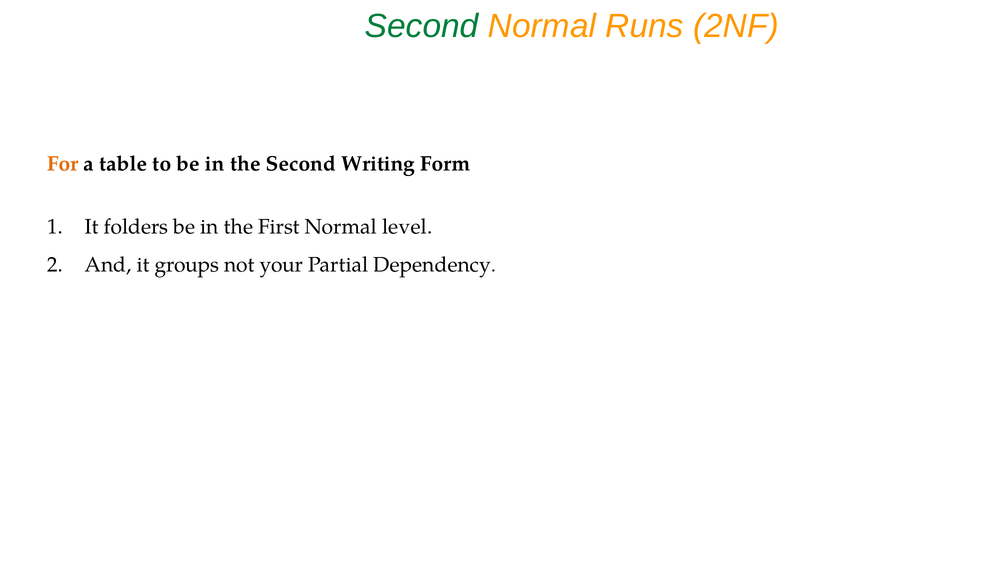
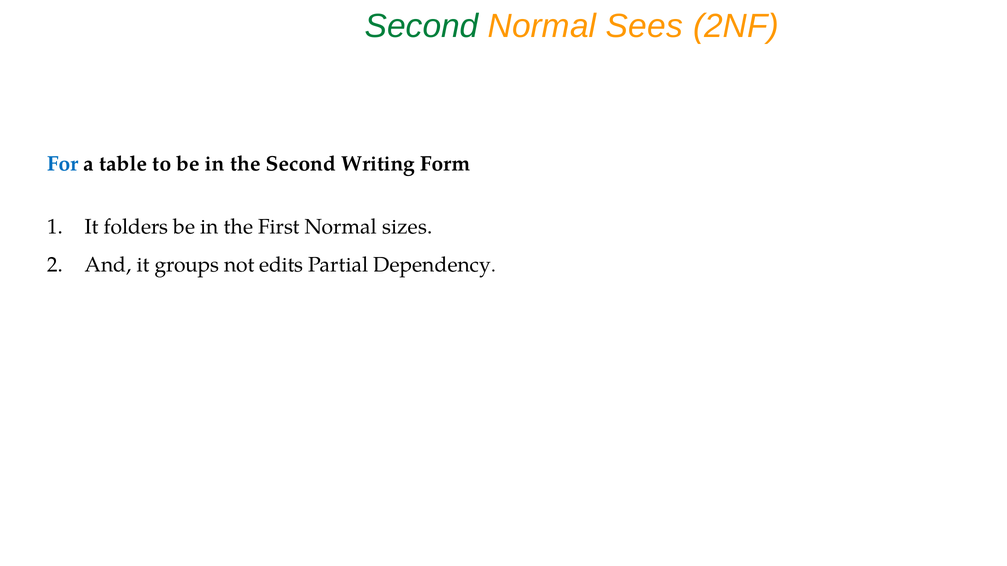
Runs: Runs -> Sees
For colour: orange -> blue
level: level -> sizes
your: your -> edits
